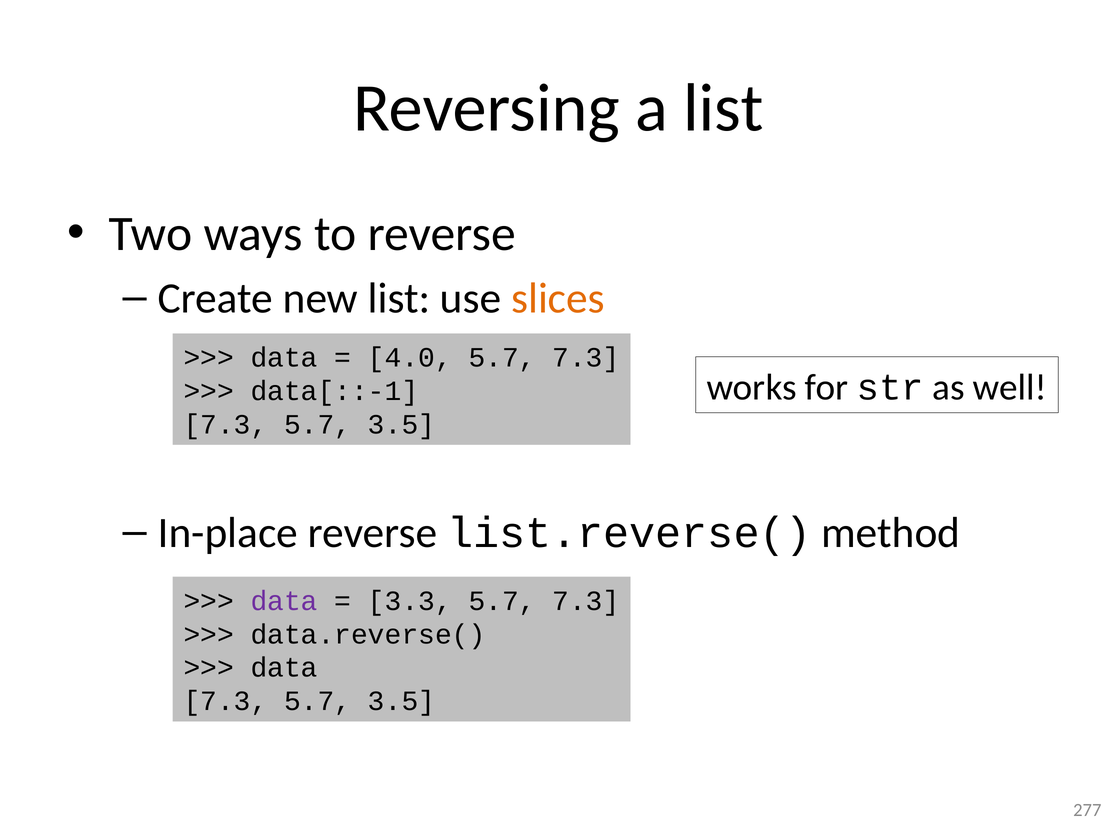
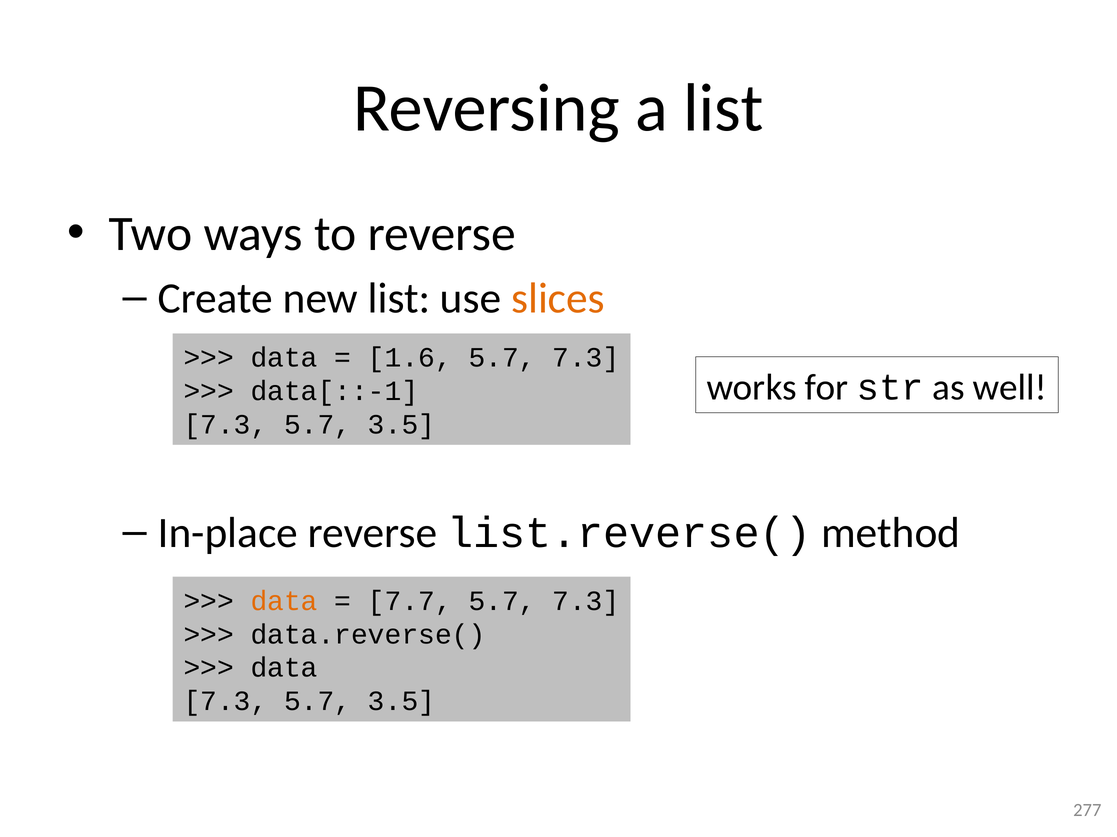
4.0: 4.0 -> 1.6
data at (284, 601) colour: purple -> orange
3.3: 3.3 -> 7.7
